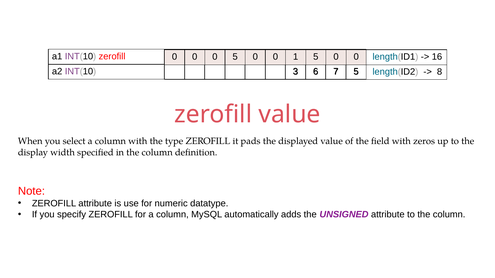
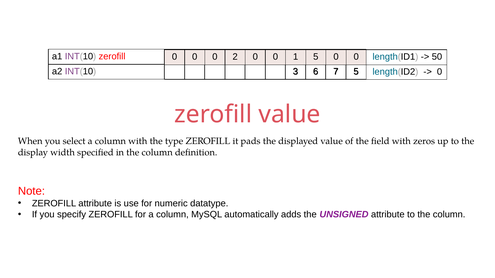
0 5: 5 -> 2
16: 16 -> 50
8 at (440, 72): 8 -> 0
